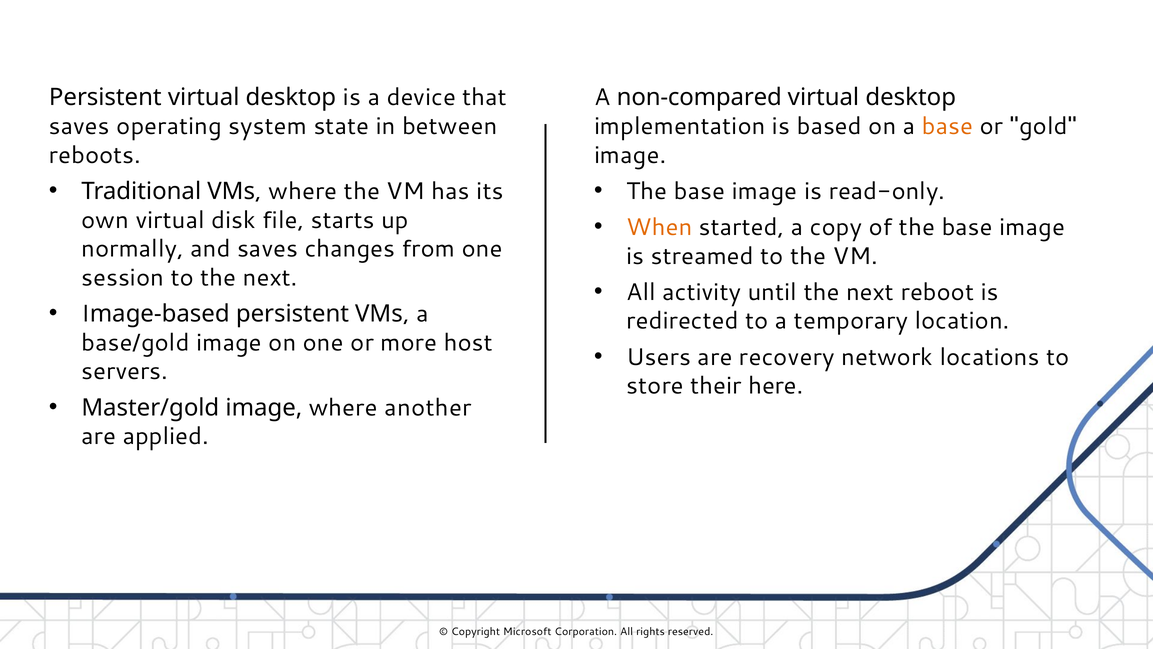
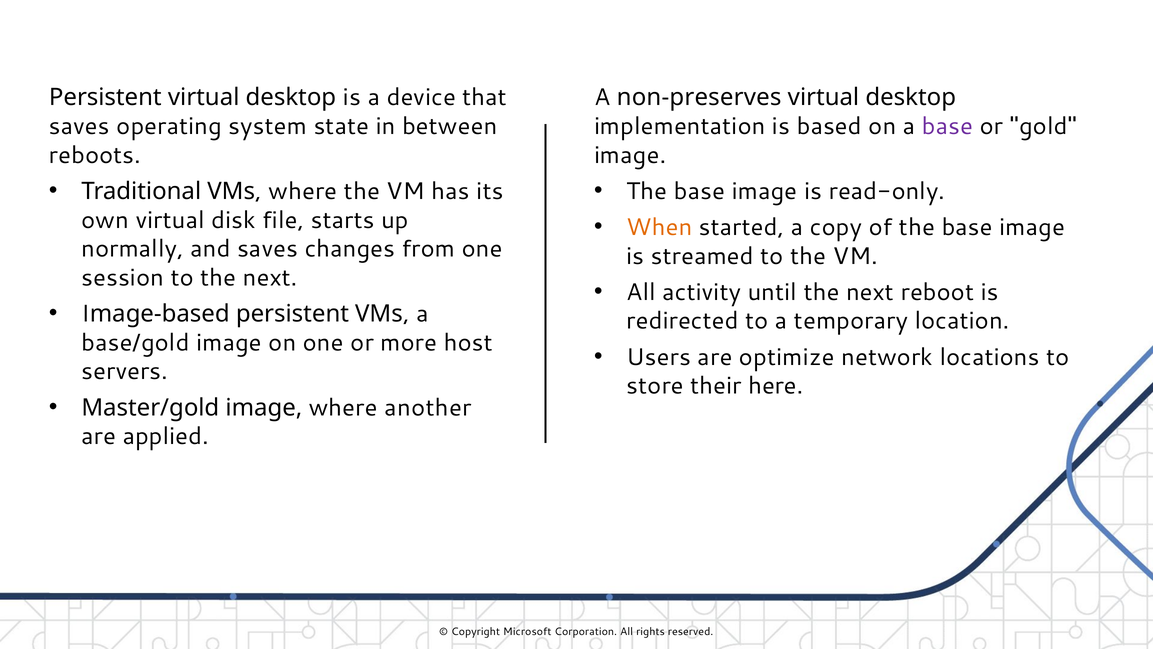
non-compared: non-compared -> non-preserves
base at (947, 126) colour: orange -> purple
recovery: recovery -> optimize
